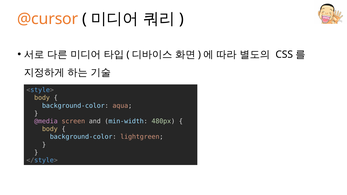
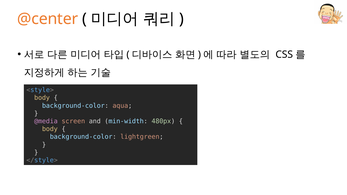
@cursor: @cursor -> @center
